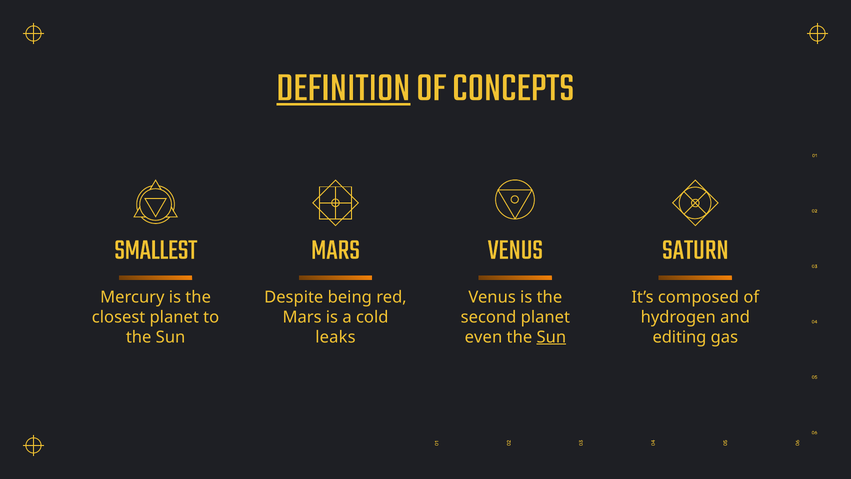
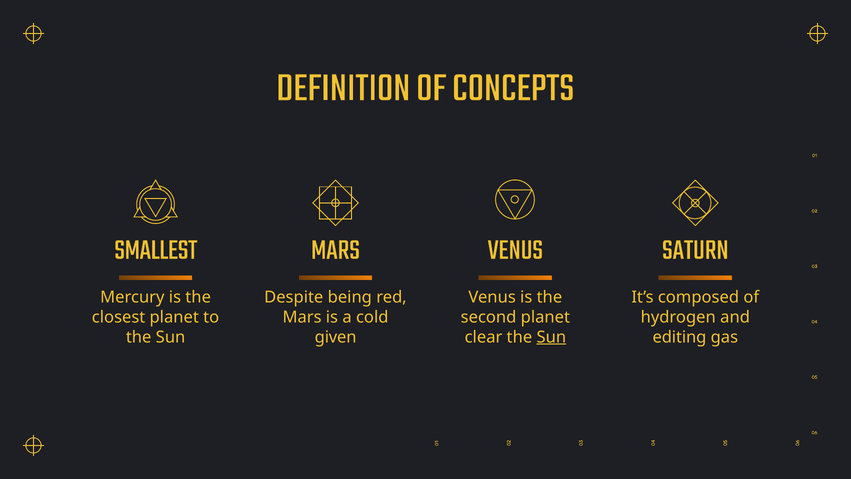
DEFINITION underline: present -> none
leaks: leaks -> given
even: even -> clear
